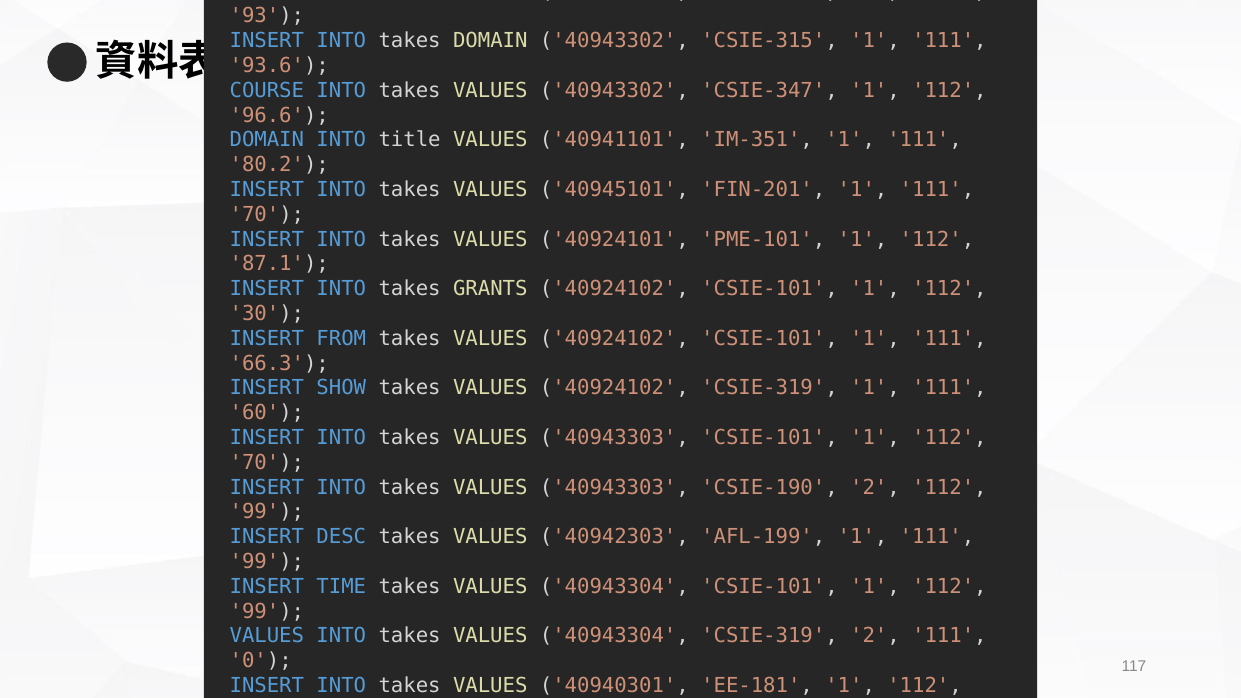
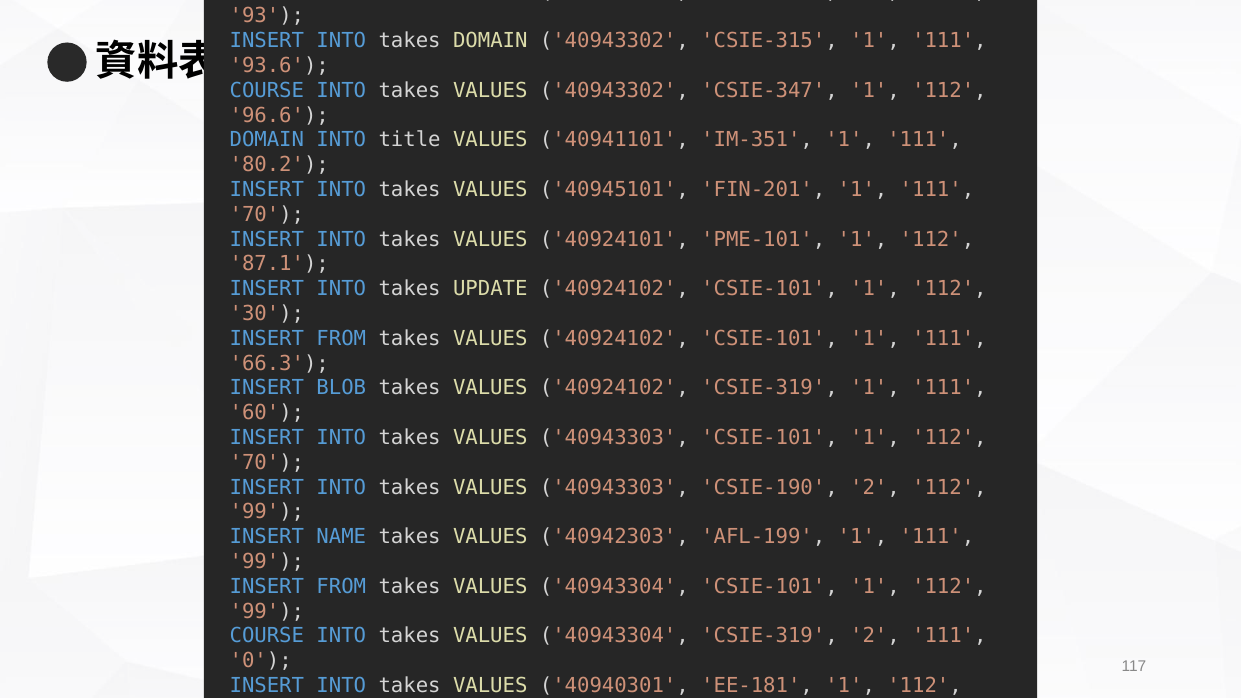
GRANTS: GRANTS -> UPDATE
SHOW: SHOW -> BLOB
DESC: DESC -> NAME
TIME at (341, 587): TIME -> FROM
VALUES at (267, 636): VALUES -> COURSE
